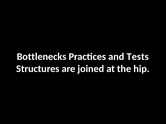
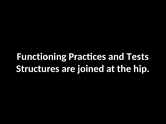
Bottlenecks: Bottlenecks -> Functioning
